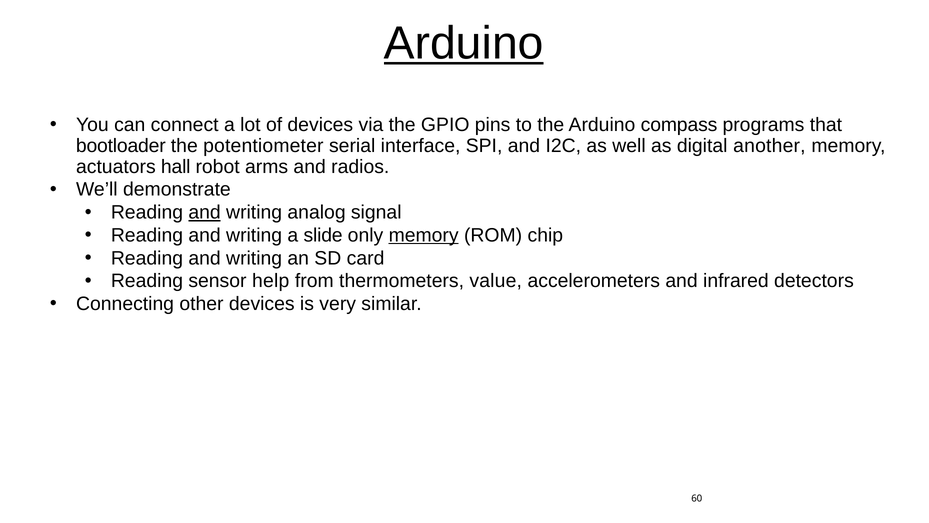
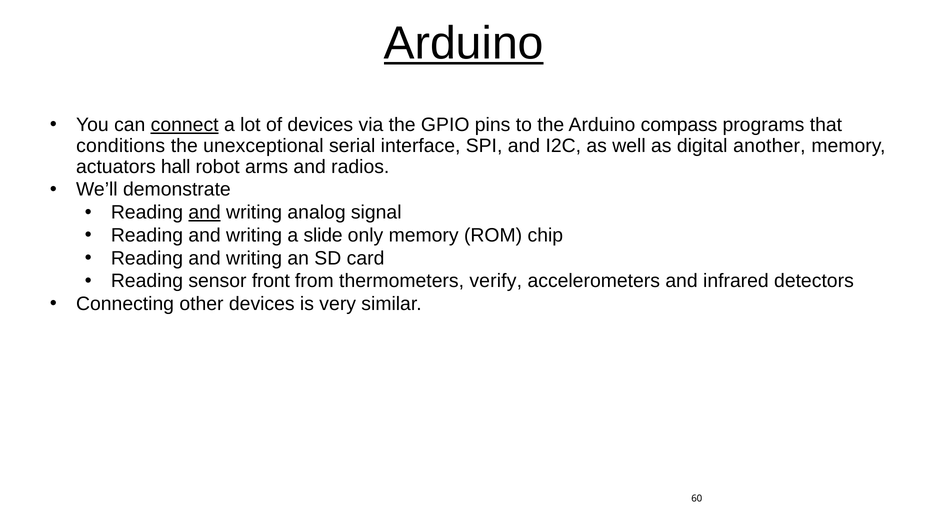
connect underline: none -> present
bootloader: bootloader -> conditions
potentiometer: potentiometer -> unexceptional
memory at (424, 235) underline: present -> none
help: help -> front
value: value -> verify
